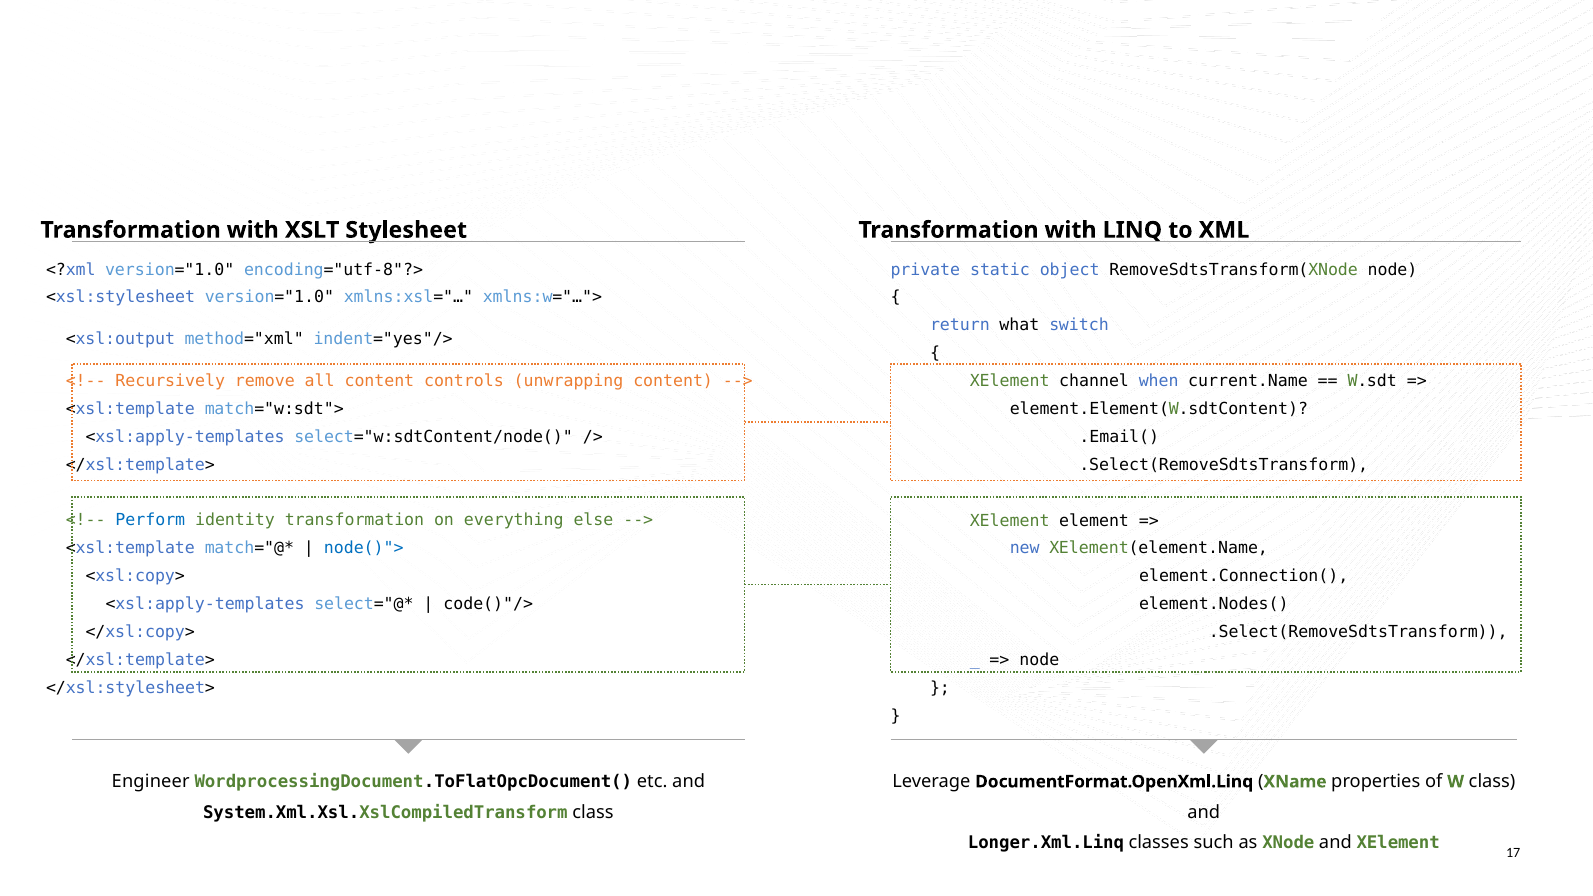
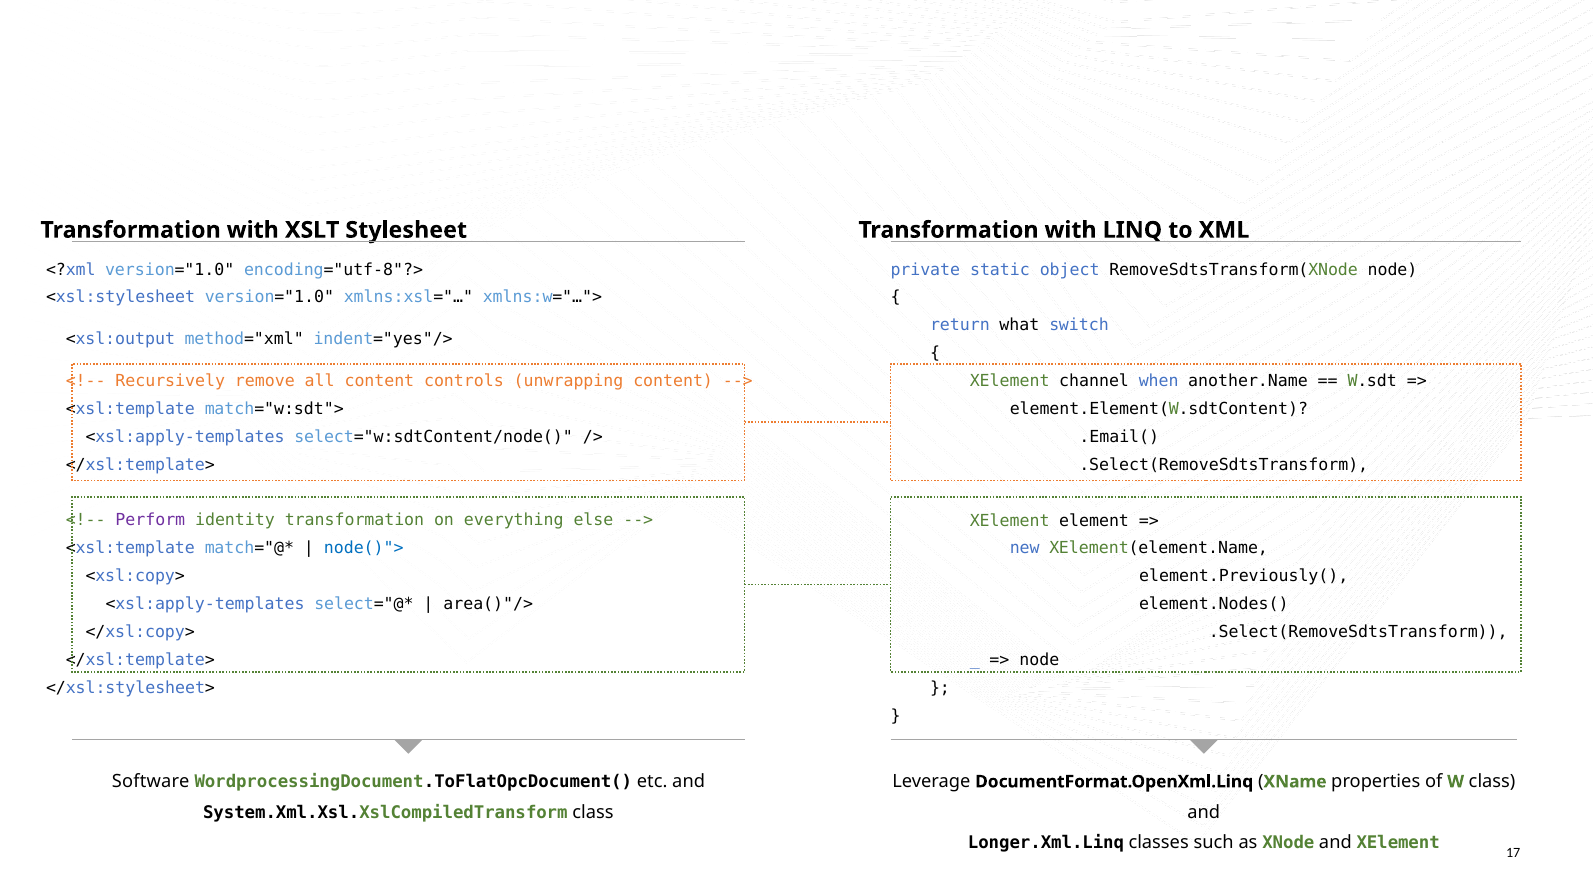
current.Name: current.Name -> another.Name
Perform colour: blue -> purple
element.Connection(: element.Connection( -> element.Previously(
code()"/>: code()"/> -> area()"/>
Engineer: Engineer -> Software
